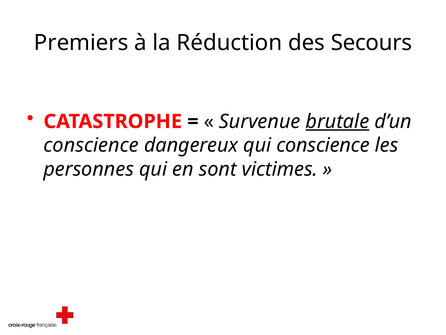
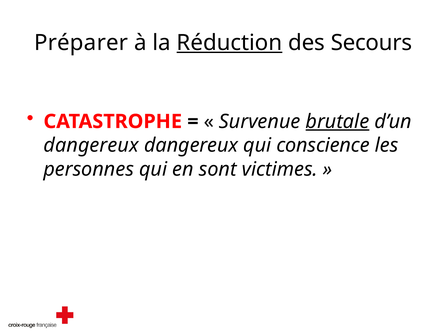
Premiers: Premiers -> Préparer
Réduction underline: none -> present
conscience at (91, 145): conscience -> dangereux
